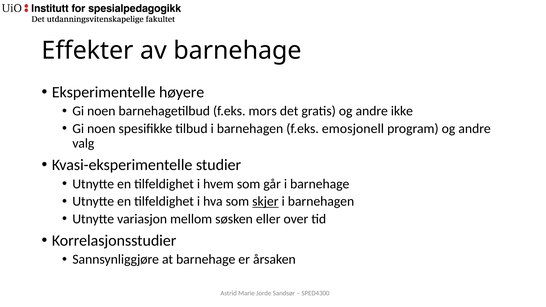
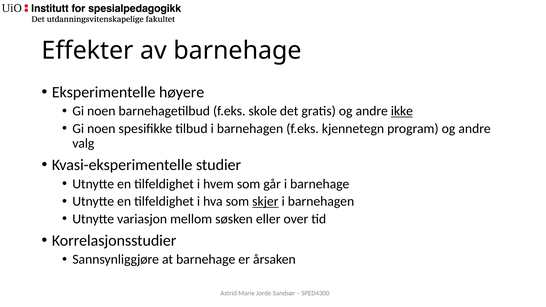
mors: mors -> skole
ikke underline: none -> present
emosjonell: emosjonell -> kjennetegn
